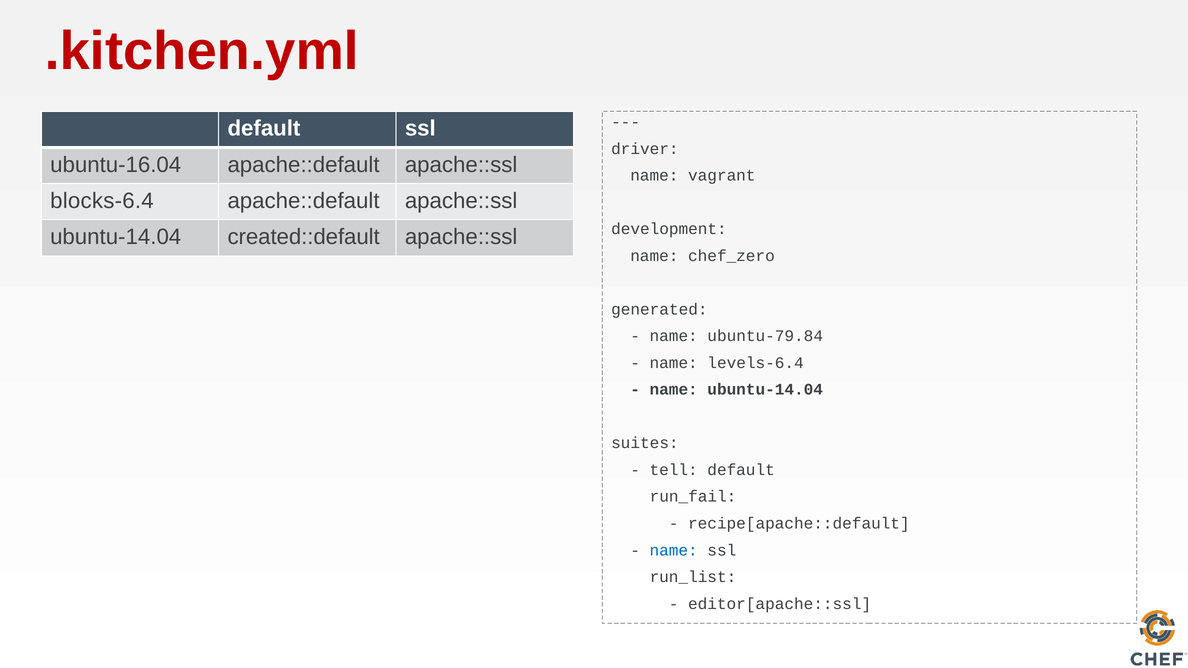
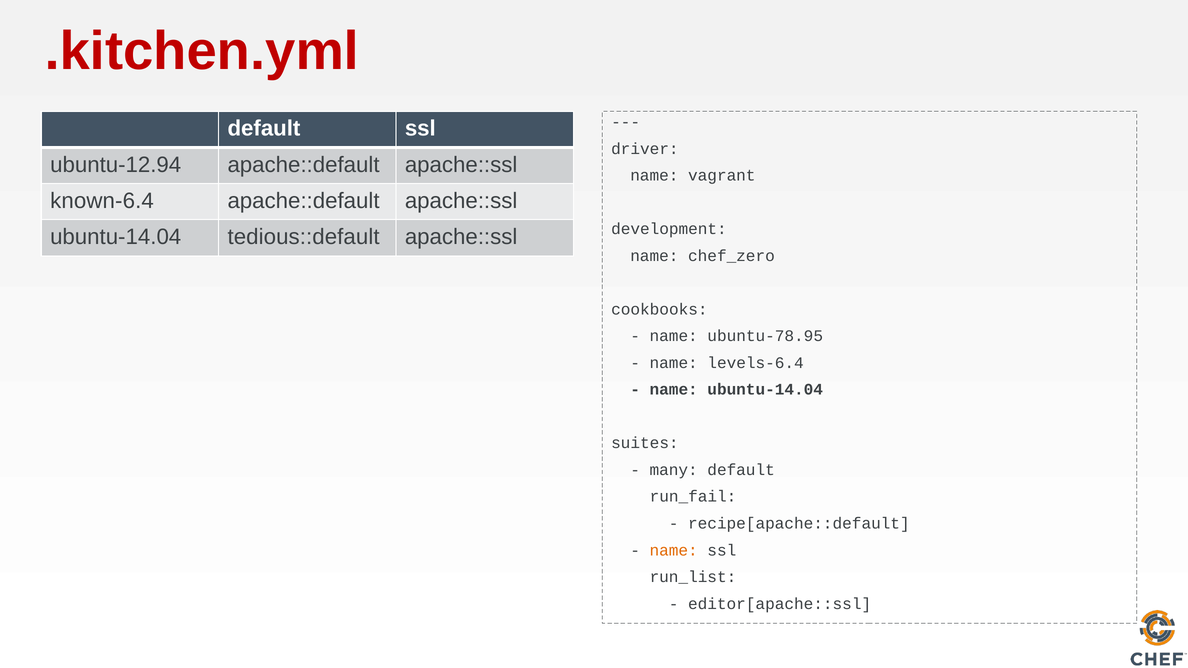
ubuntu-16.04: ubuntu-16.04 -> ubuntu-12.94
blocks-6.4: blocks-6.4 -> known-6.4
created::default: created::default -> tedious::default
generated: generated -> cookbooks
ubuntu-79.84: ubuntu-79.84 -> ubuntu-78.95
tell: tell -> many
name at (674, 550) colour: blue -> orange
